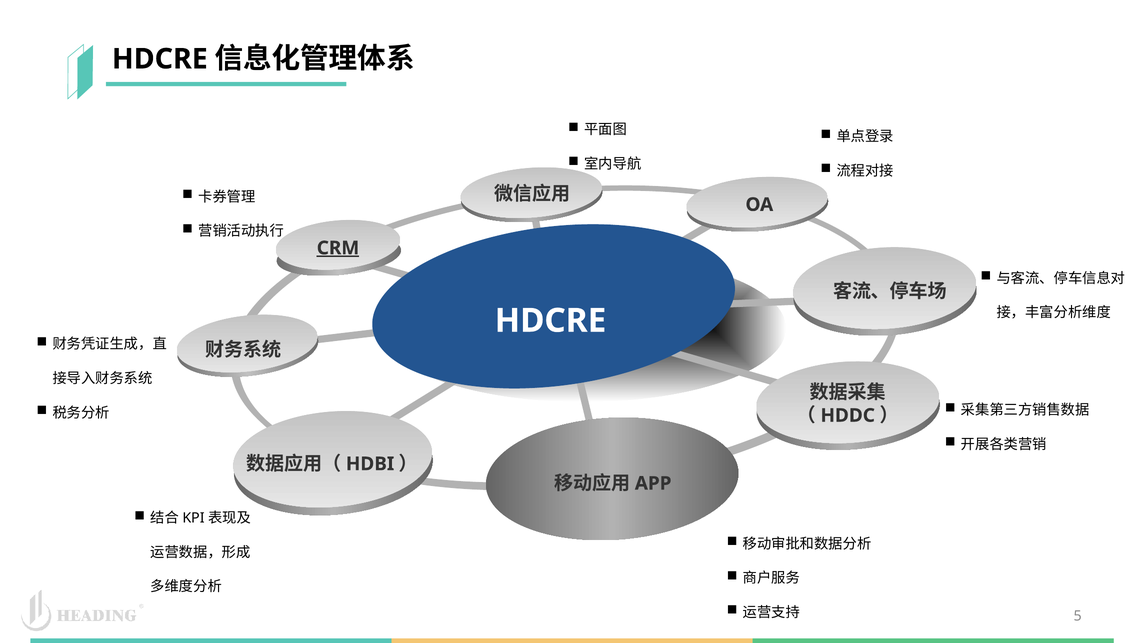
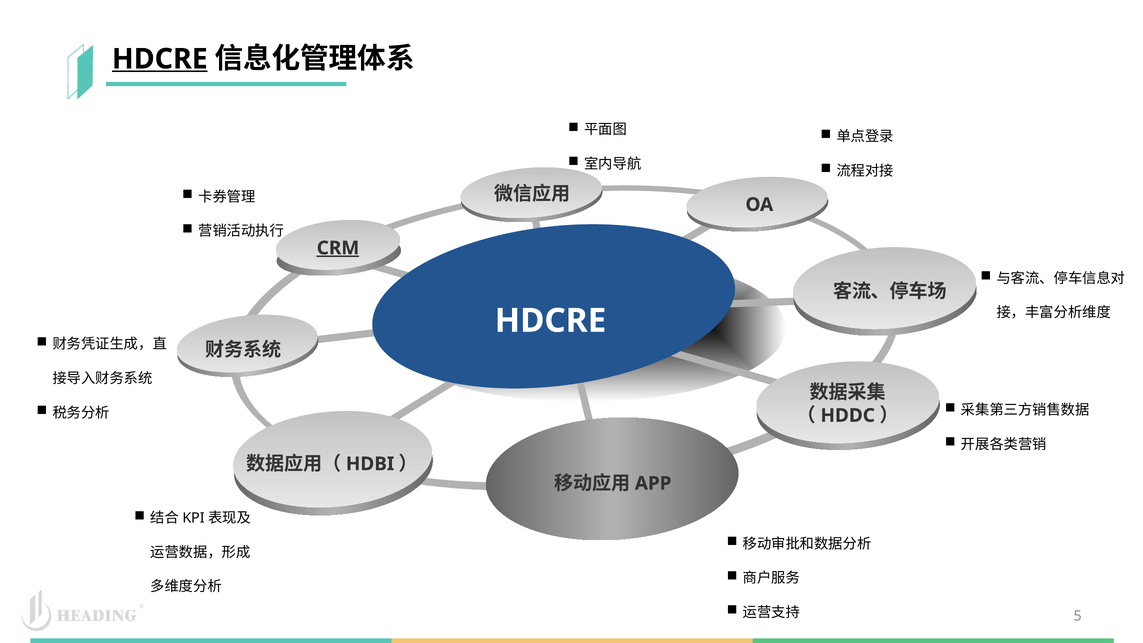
HDCRE at (160, 59) underline: none -> present
